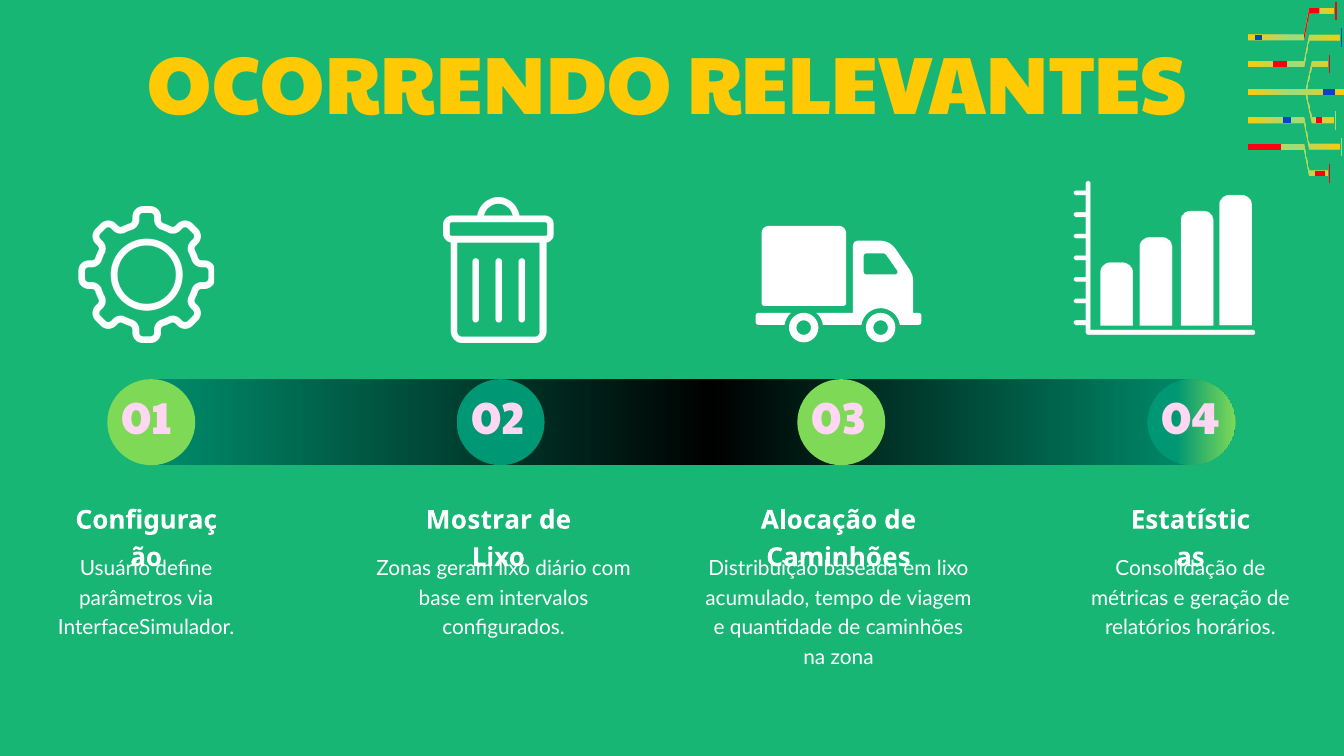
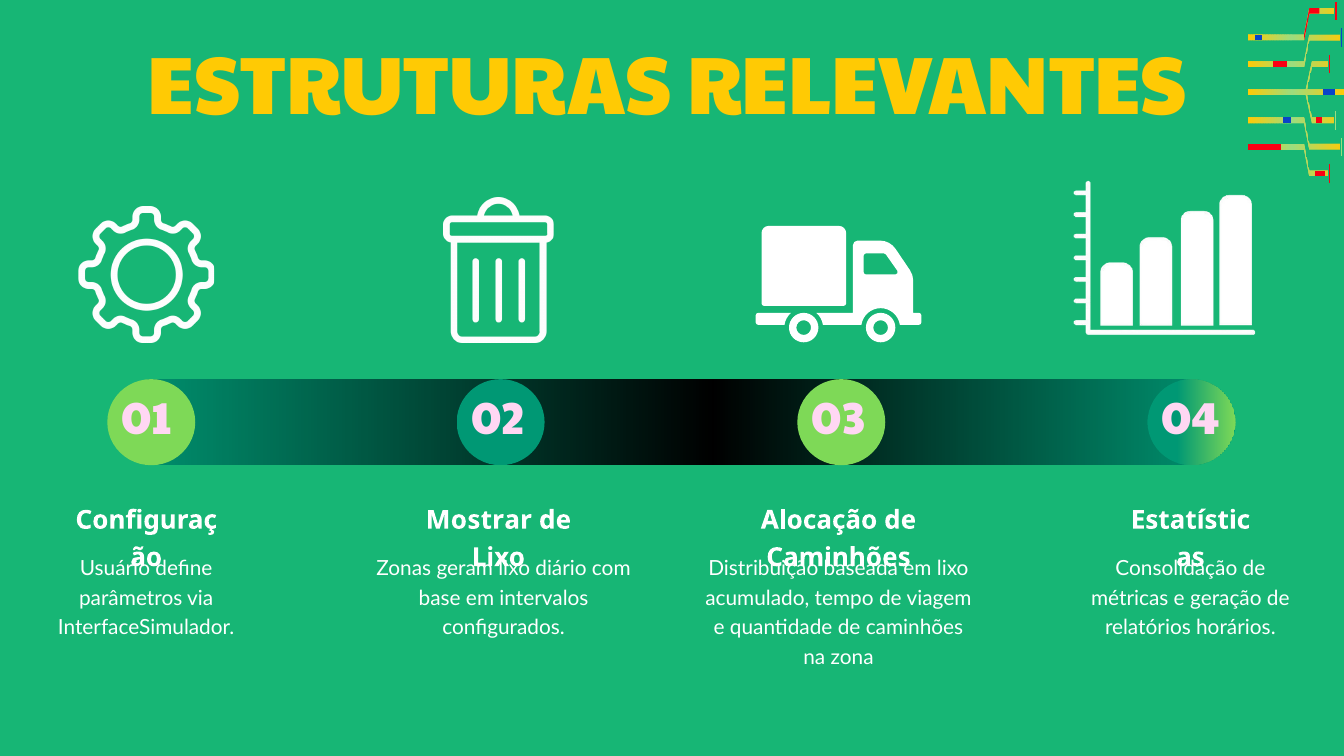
OCORRENDO: OCORRENDO -> ESTRUTURAS
